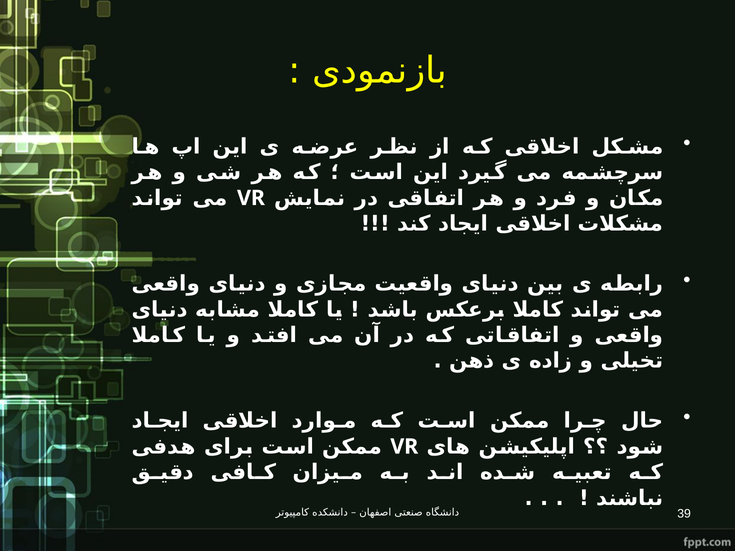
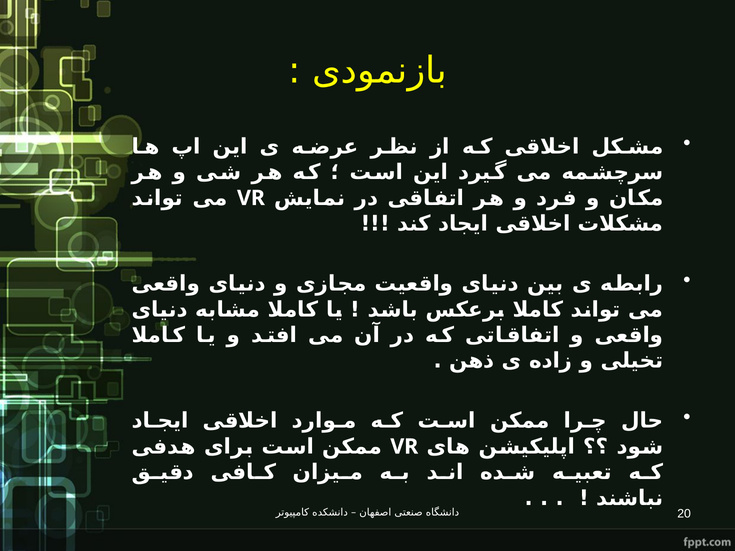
39: 39 -> 20
